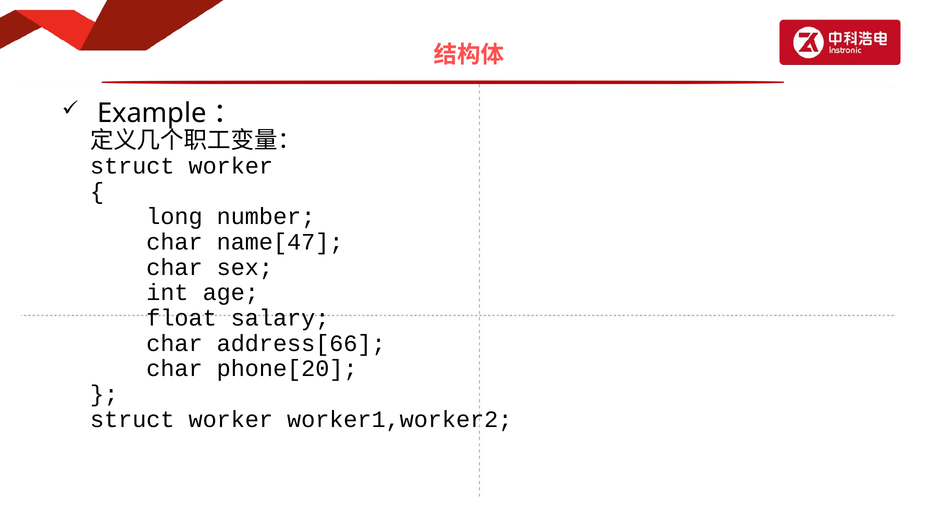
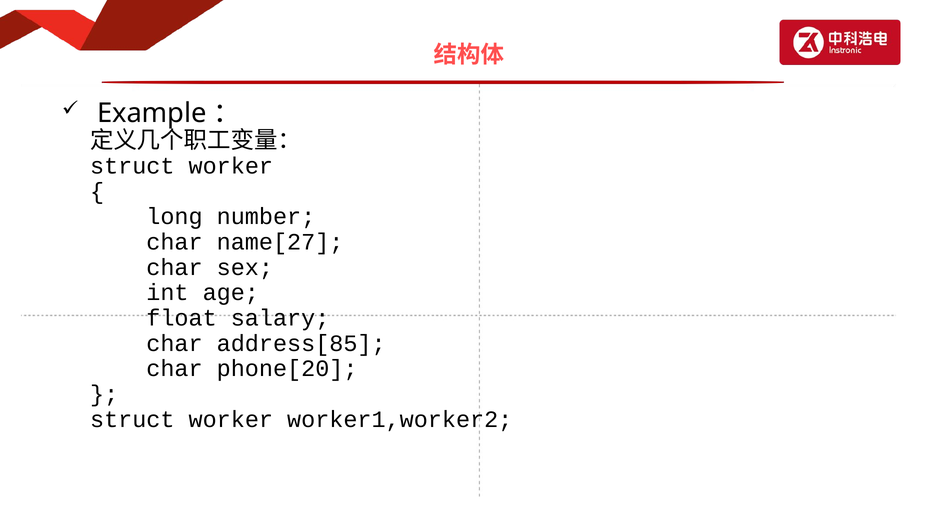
name[47: name[47 -> name[27
address[66: address[66 -> address[85
